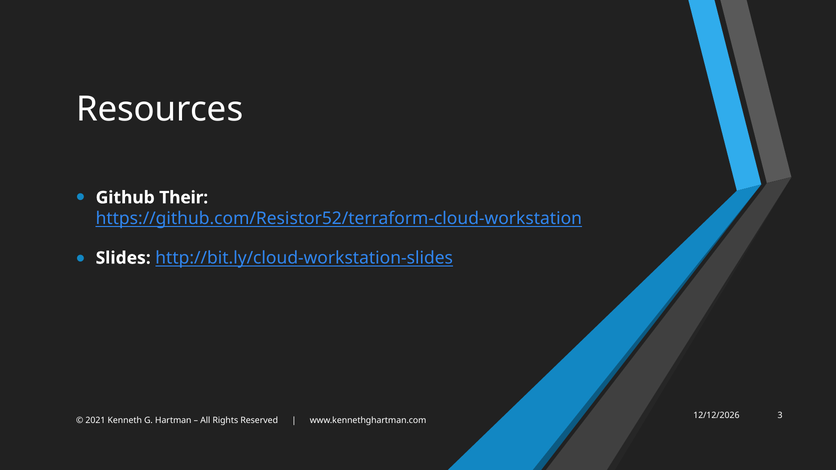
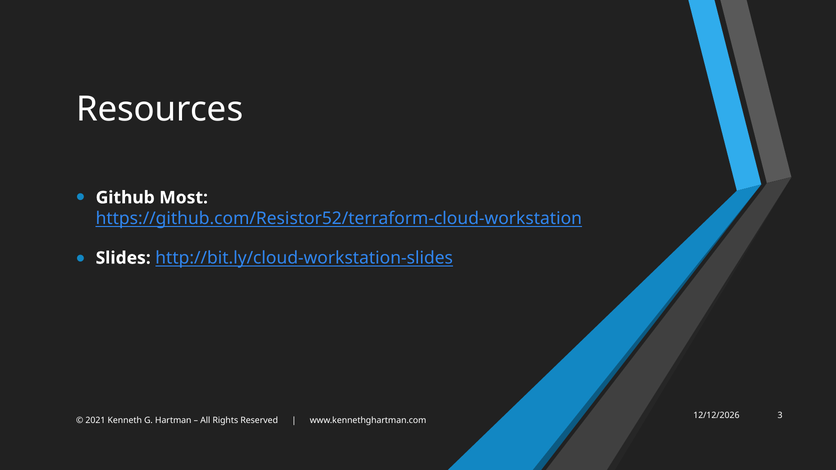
Their: Their -> Most
